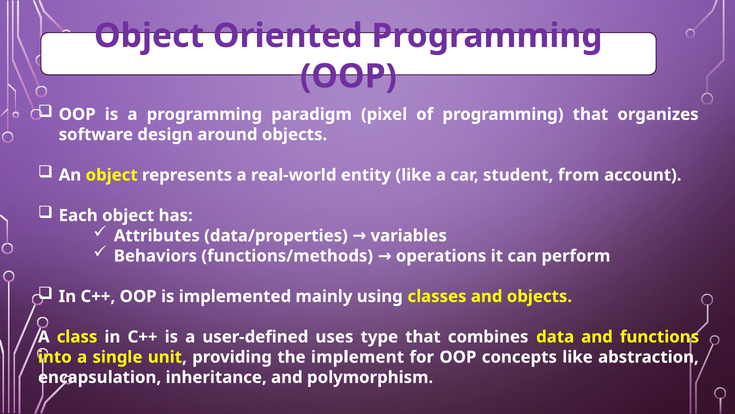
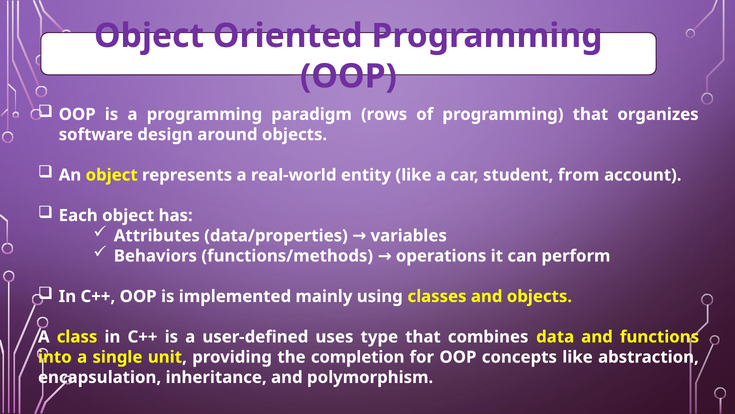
pixel: pixel -> rows
implement: implement -> completion
